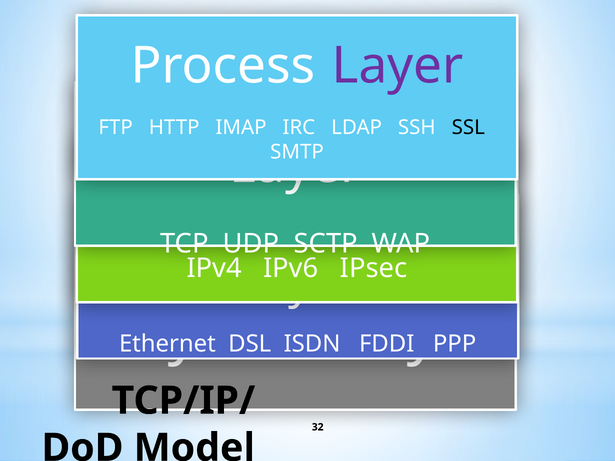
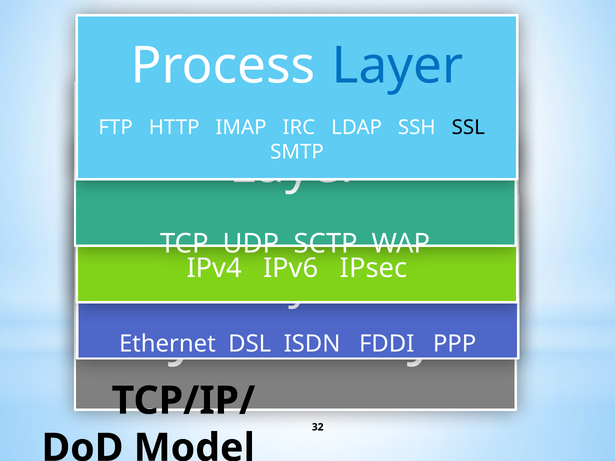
Layer at (398, 66) colour: purple -> blue
